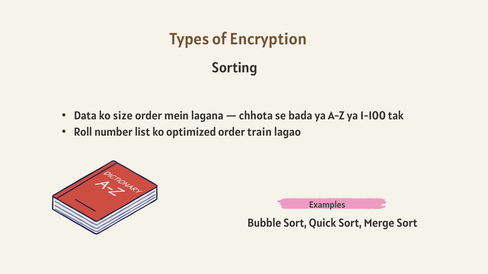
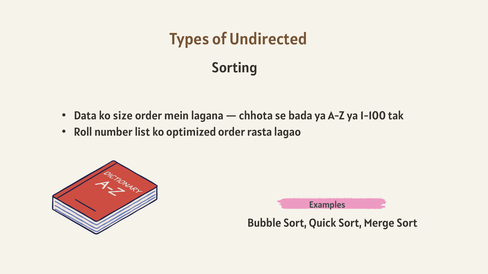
Encryption: Encryption -> Undirected
train: train -> rasta
